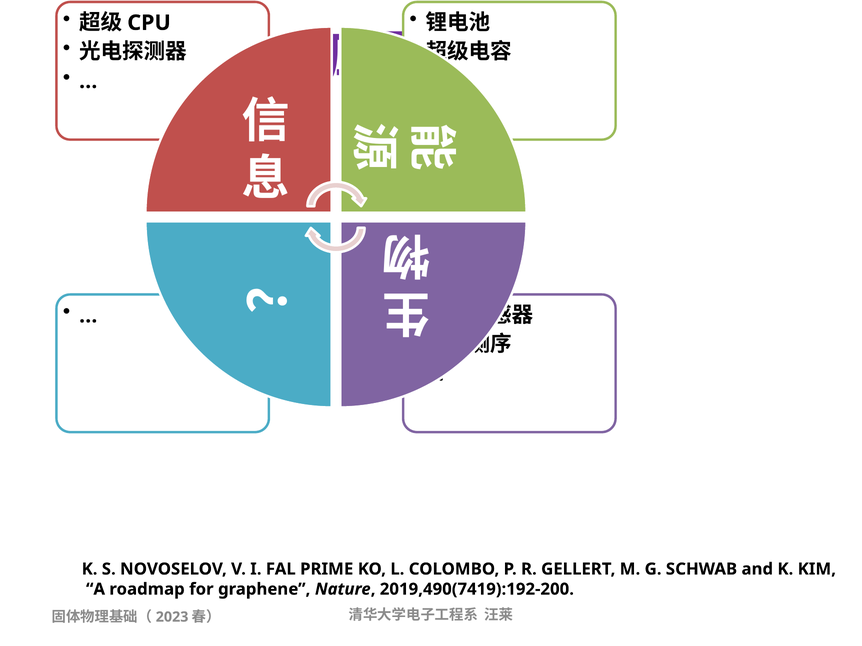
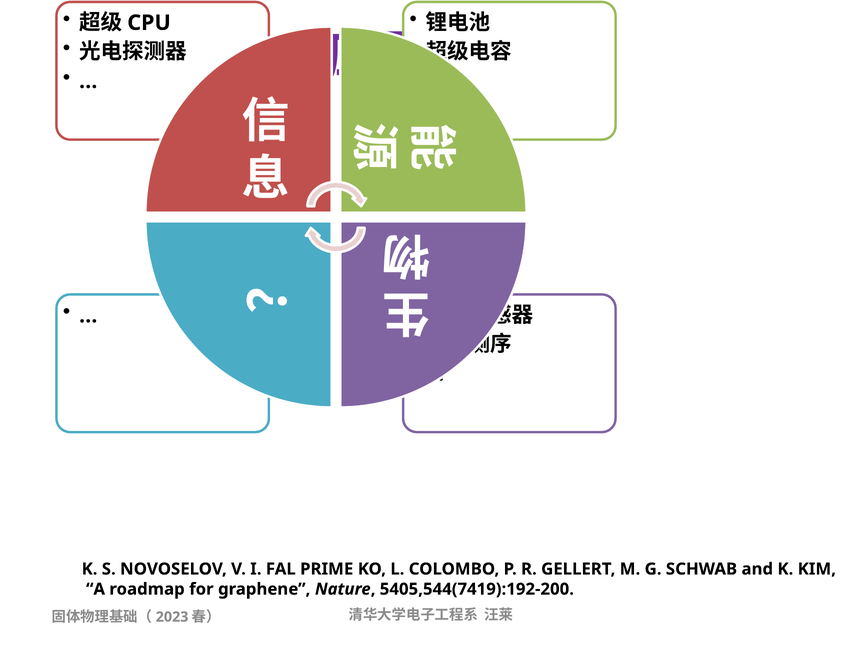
2019,490(7419):192-200: 2019,490(7419):192-200 -> 5405,544(7419):192-200
